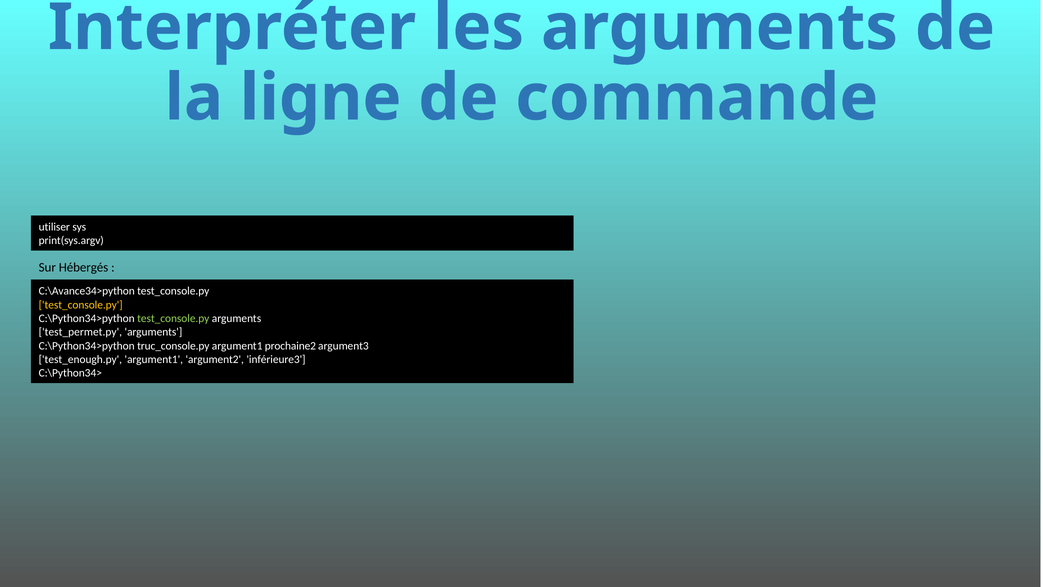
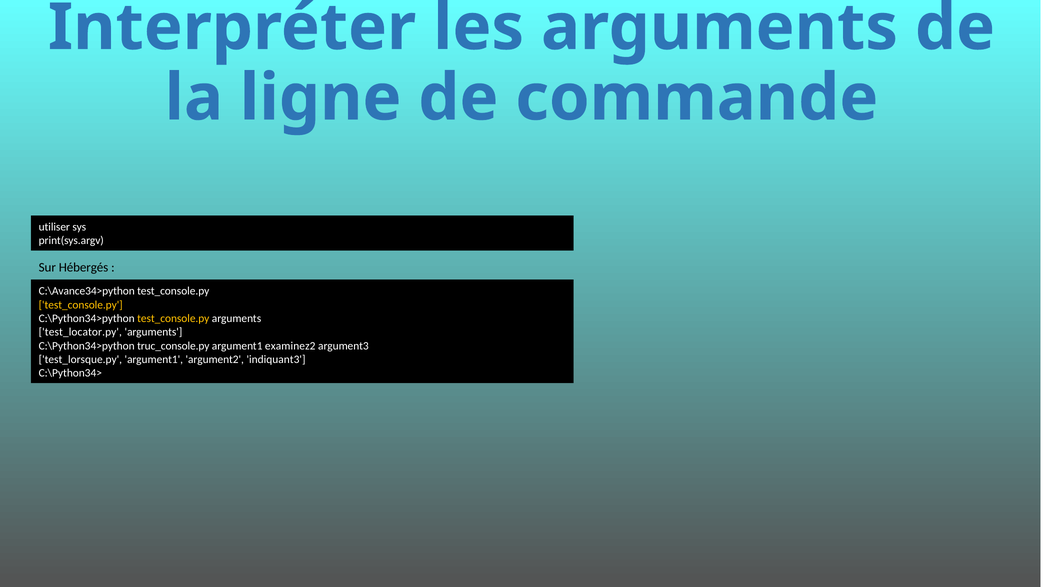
test_console.py at (173, 318) colour: light green -> yellow
test_permet.py: test_permet.py -> test_locator.py
prochaine2: prochaine2 -> examinez2
test_enough.py: test_enough.py -> test_lorsque.py
inférieure3: inférieure3 -> indiquant3
